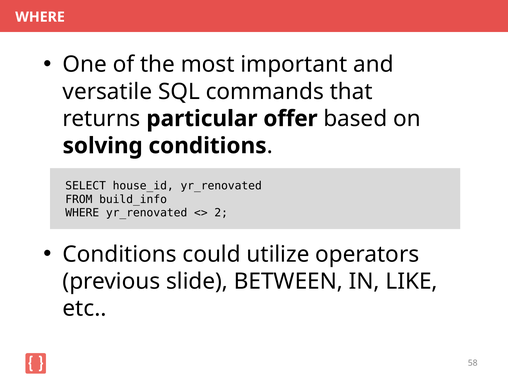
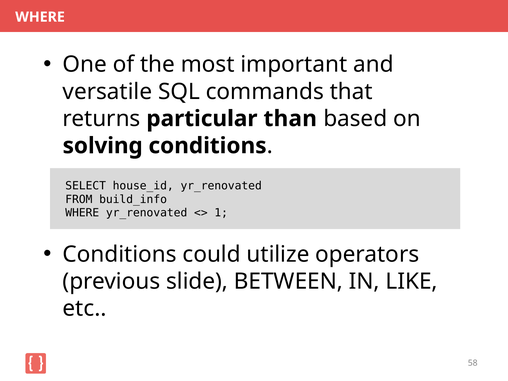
offer: offer -> than
2: 2 -> 1
